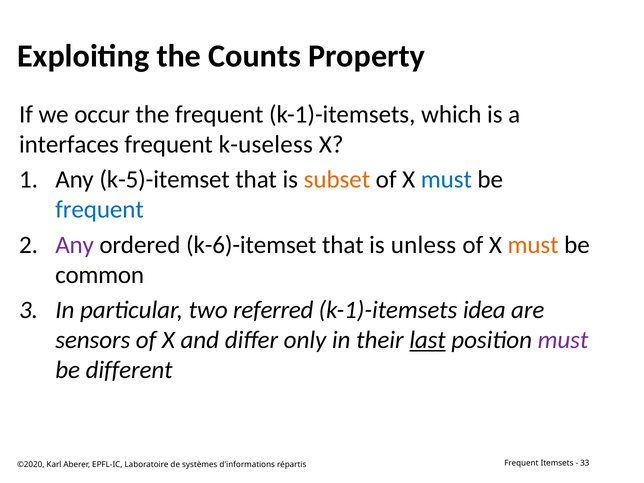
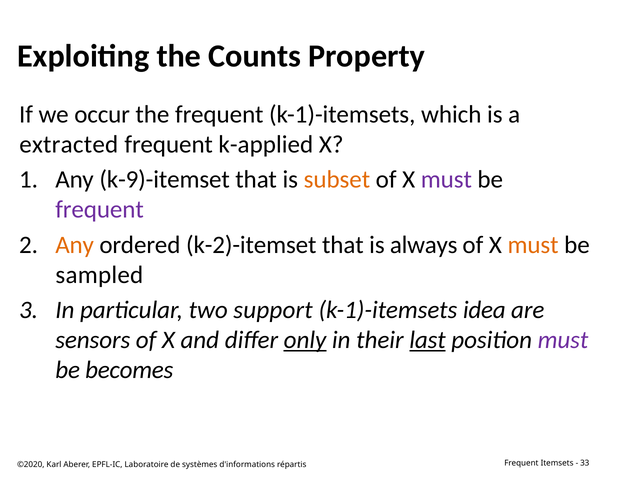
interfaces: interfaces -> extracted
k-useless: k-useless -> k-applied
k-5)-itemset: k-5)-itemset -> k-9)-itemset
must at (446, 180) colour: blue -> purple
frequent at (100, 210) colour: blue -> purple
Any at (75, 245) colour: purple -> orange
k-6)-itemset: k-6)-itemset -> k-2)-itemset
unless: unless -> always
common: common -> sampled
referred: referred -> support
only underline: none -> present
different: different -> becomes
